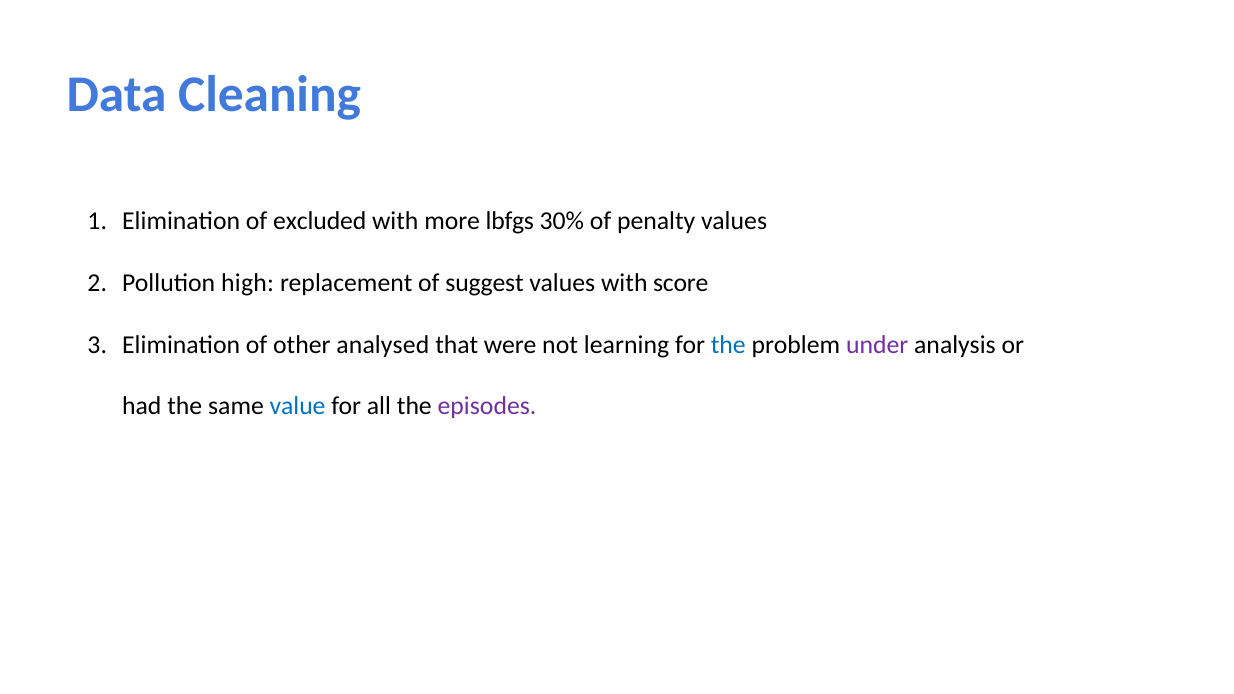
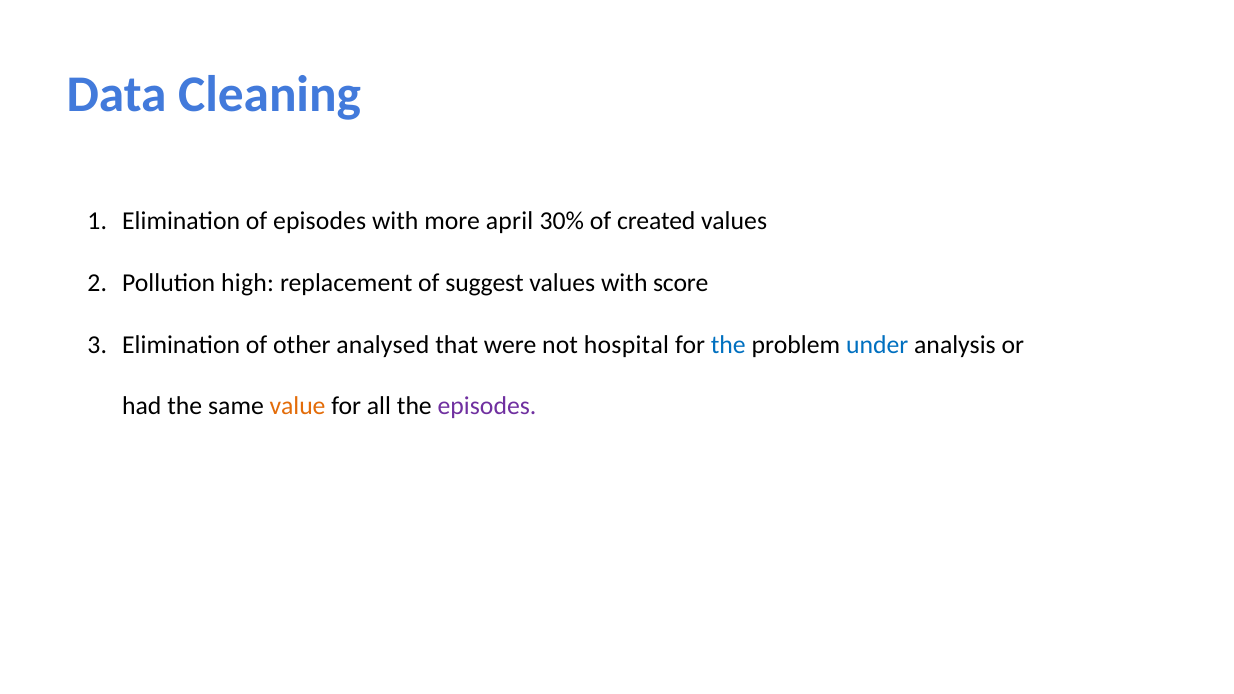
of excluded: excluded -> episodes
lbfgs: lbfgs -> april
penalty: penalty -> created
learning: learning -> hospital
under colour: purple -> blue
value colour: blue -> orange
